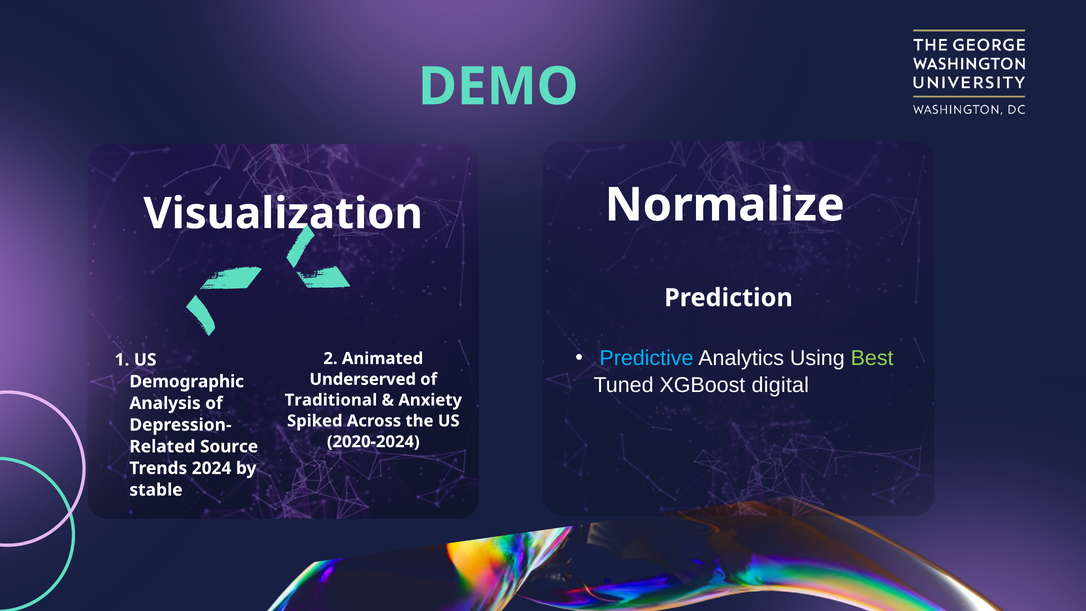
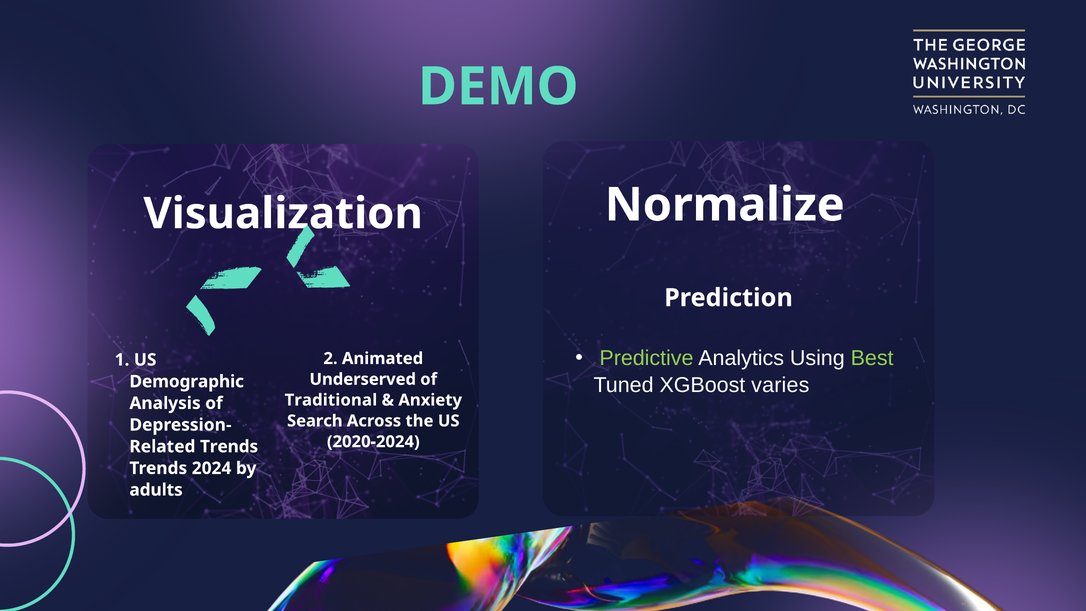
Predictive colour: light blue -> light green
digital: digital -> varies
Spiked: Spiked -> Search
Source at (229, 447): Source -> Trends
stable: stable -> adults
